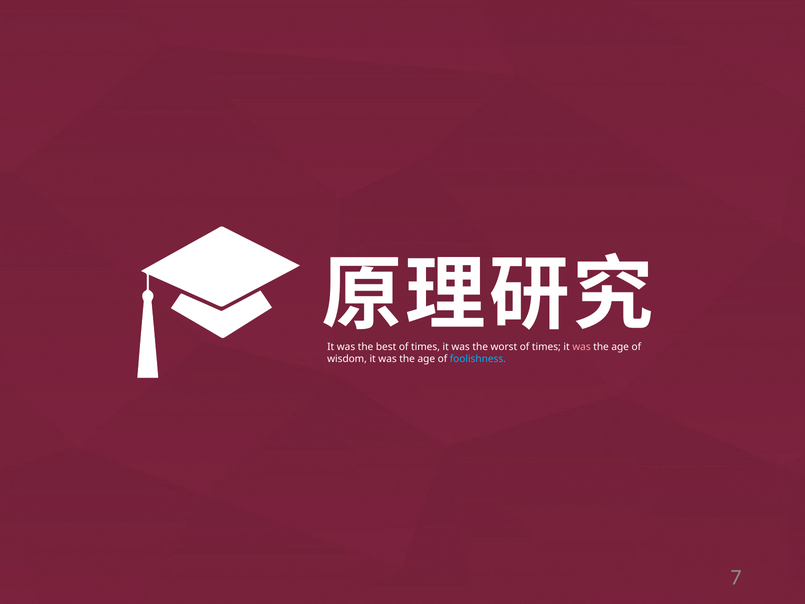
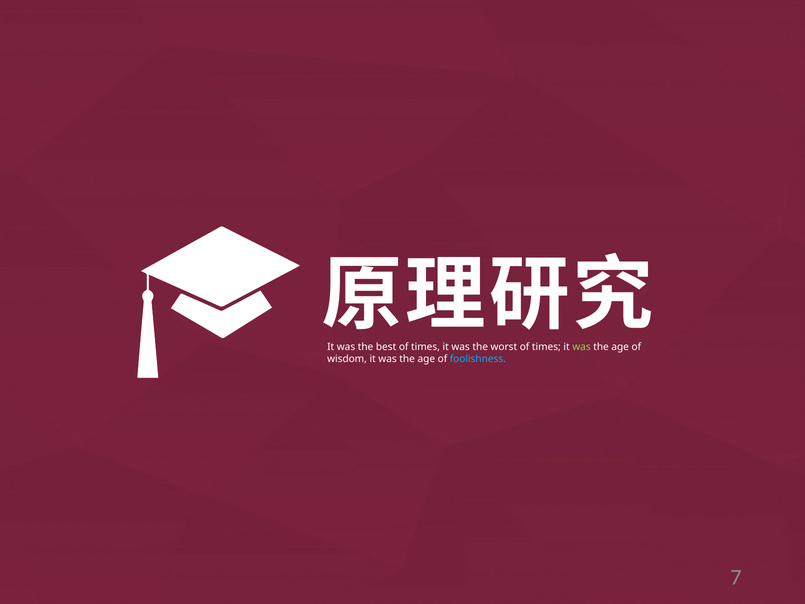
was at (582, 347) colour: pink -> light green
